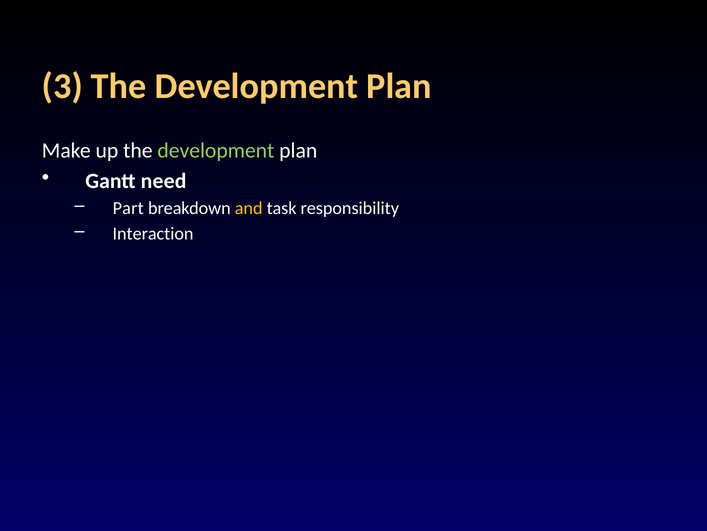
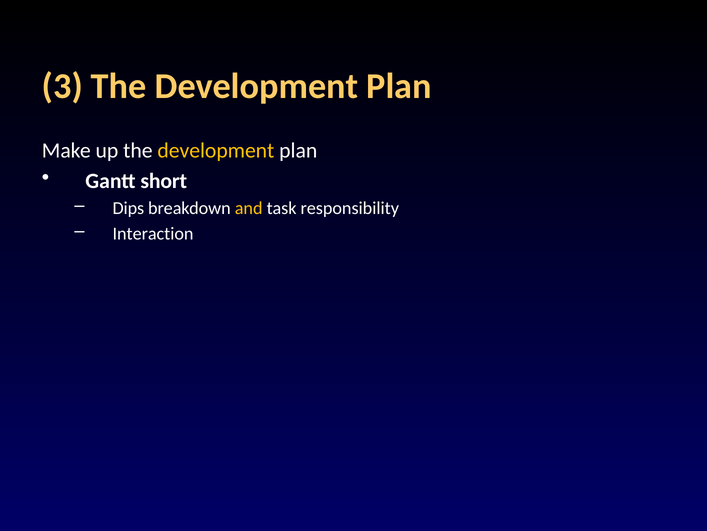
development at (216, 150) colour: light green -> yellow
need: need -> short
Part: Part -> Dips
